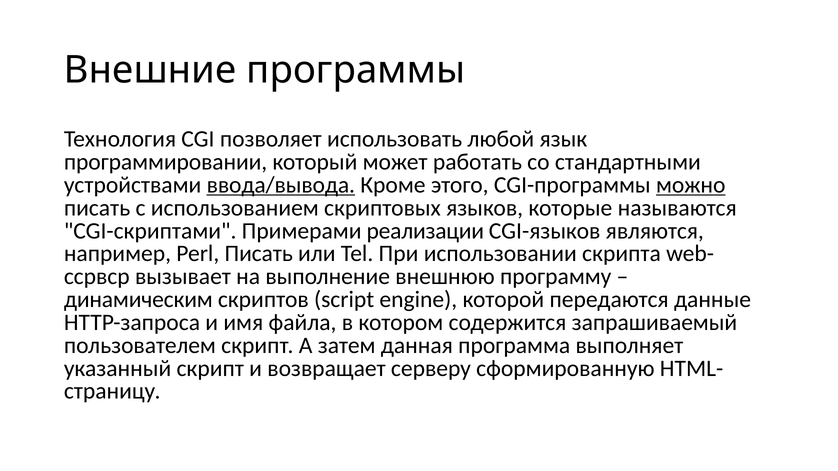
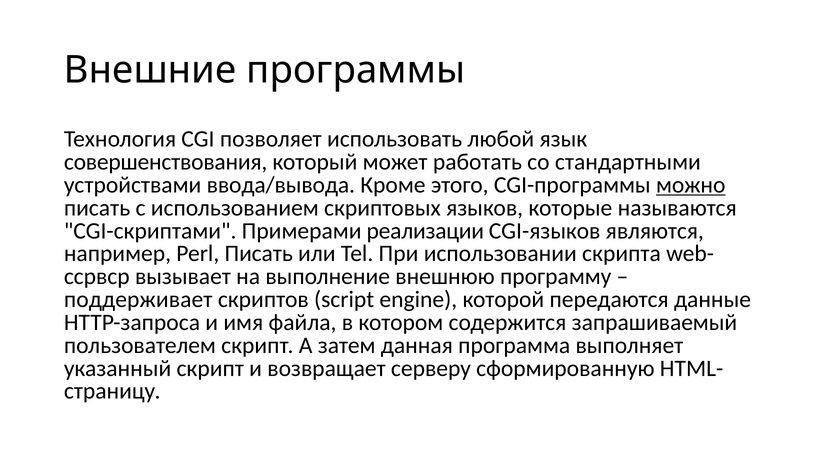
программировании: программировании -> совершенствования
ввода/вывода underline: present -> none
динамическим: динамическим -> поддерживает
